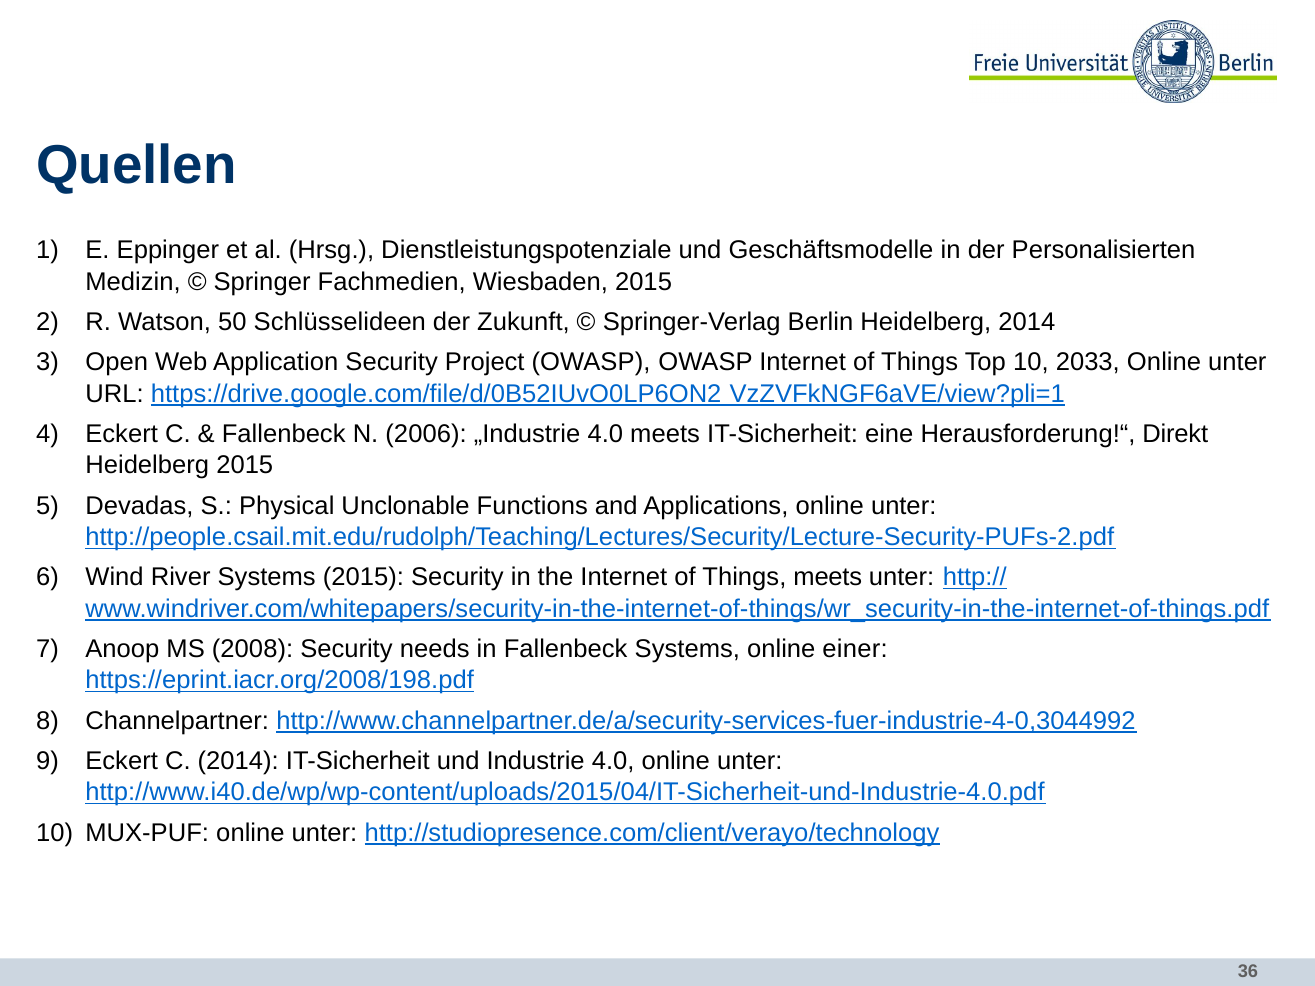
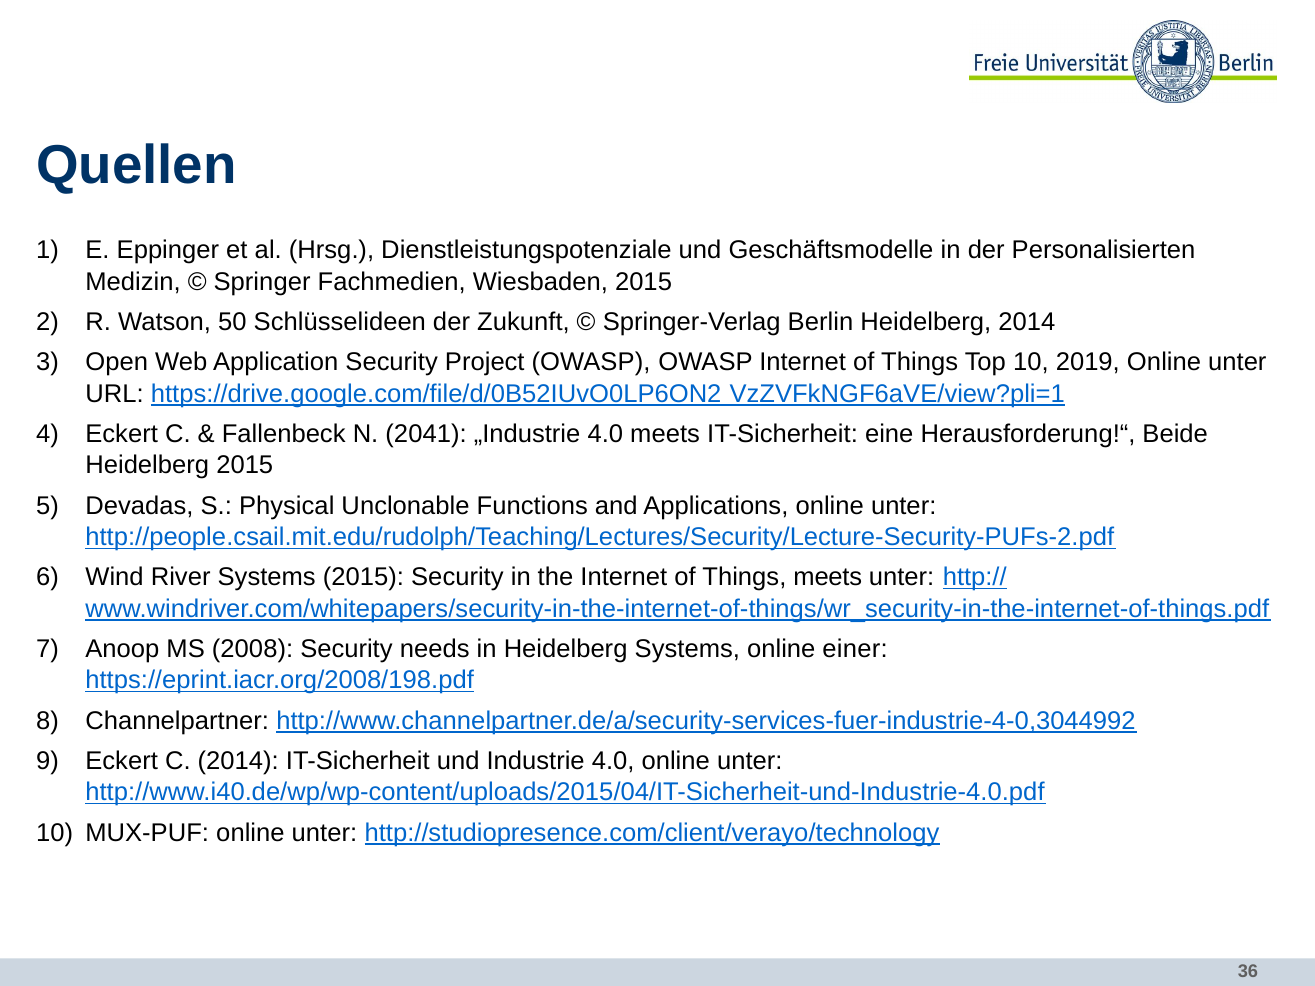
2033: 2033 -> 2019
2006: 2006 -> 2041
Direkt: Direkt -> Beide
in Fallenbeck: Fallenbeck -> Heidelberg
